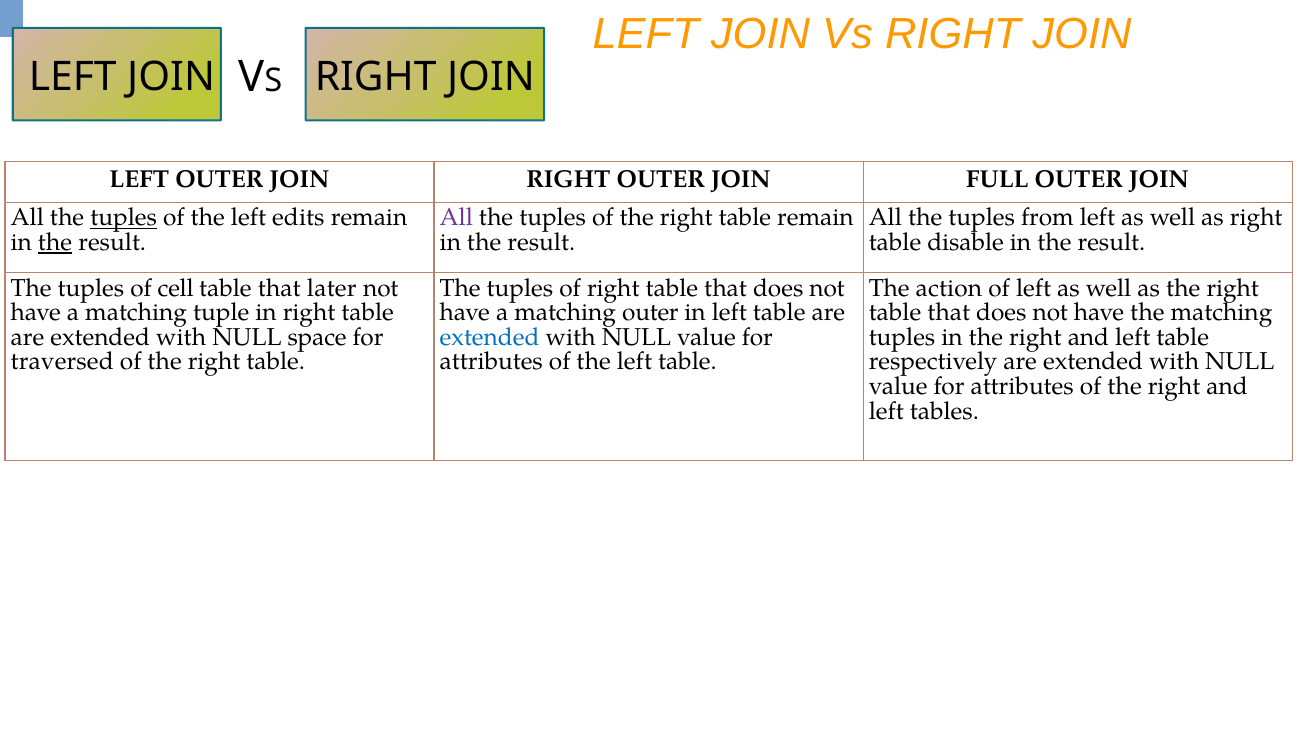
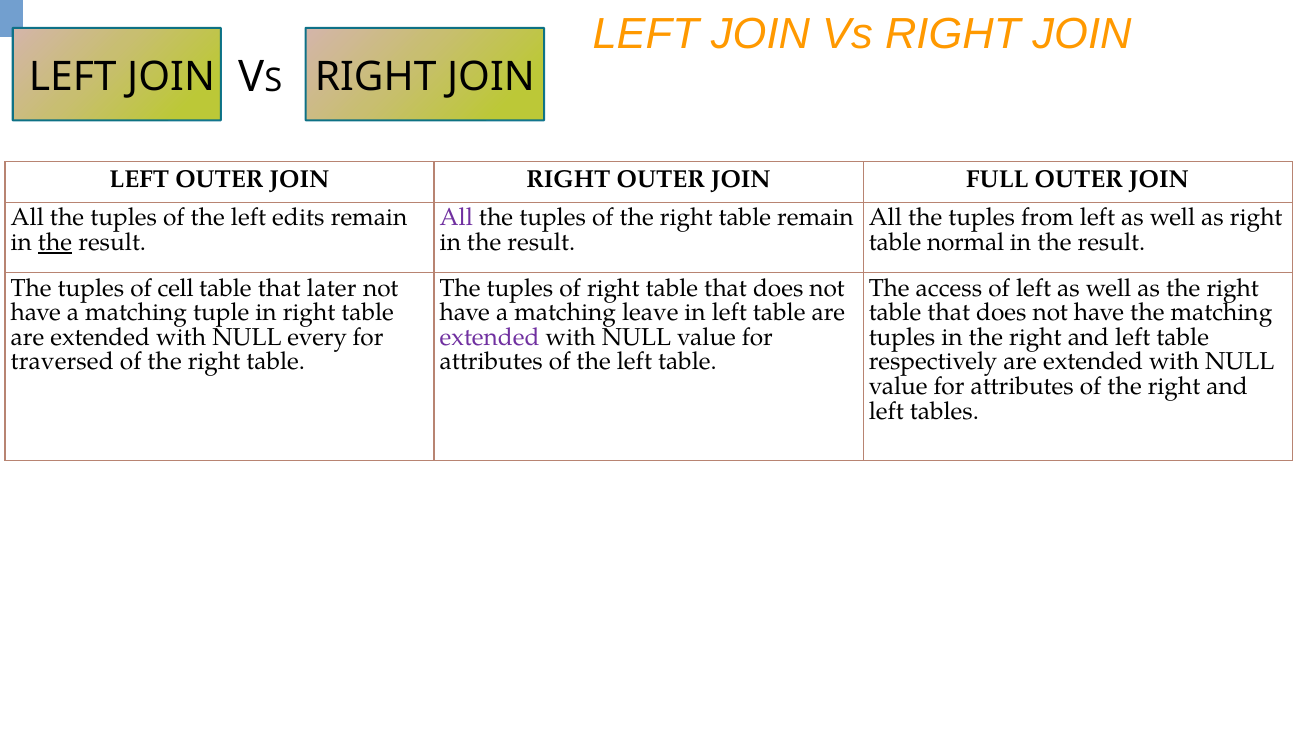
tuples at (124, 218) underline: present -> none
disable: disable -> normal
action: action -> access
matching outer: outer -> leave
space: space -> every
extended at (490, 337) colour: blue -> purple
